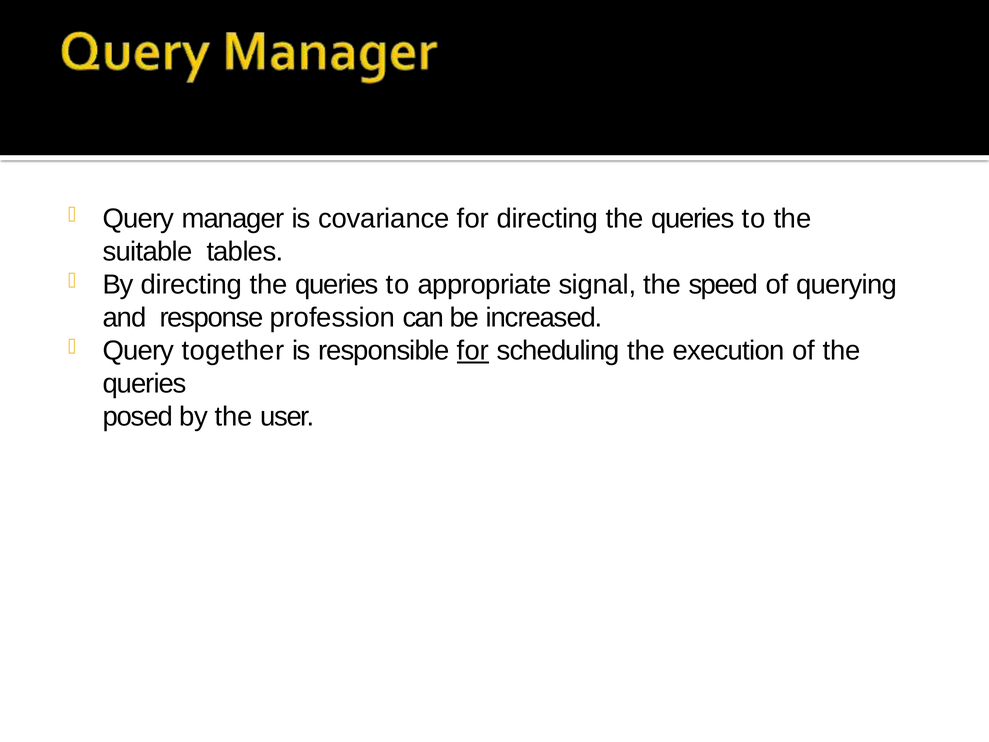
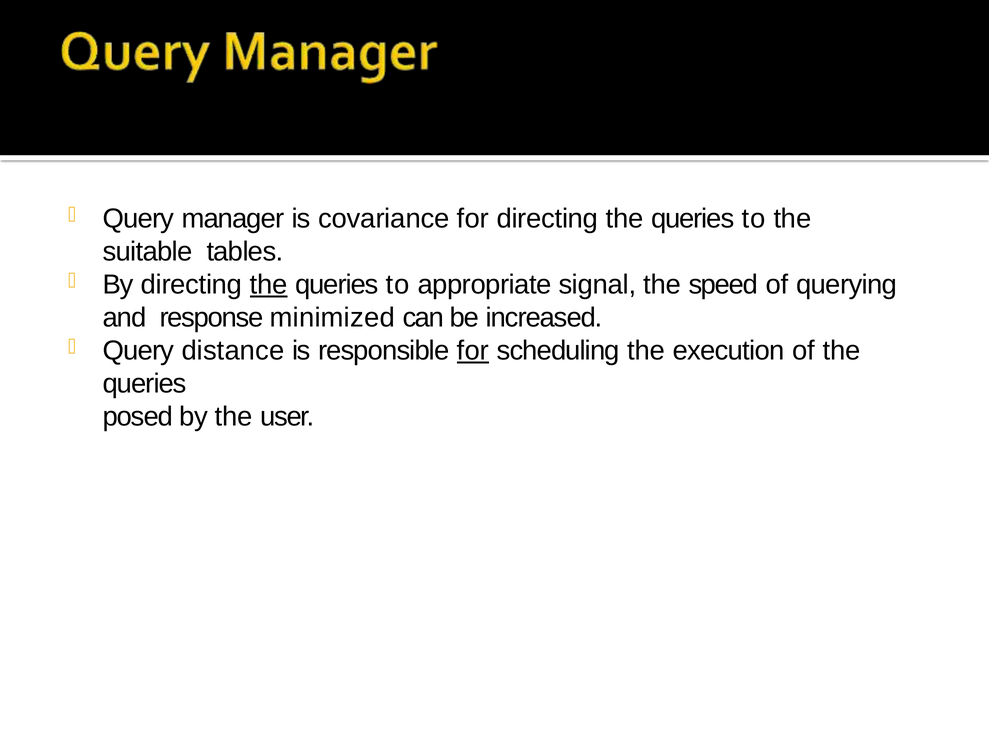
the at (269, 285) underline: none -> present
profession: profession -> minimized
together: together -> distance
